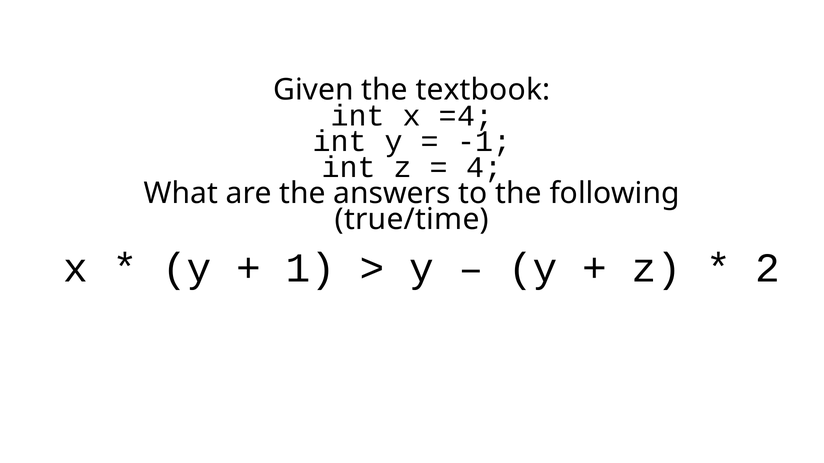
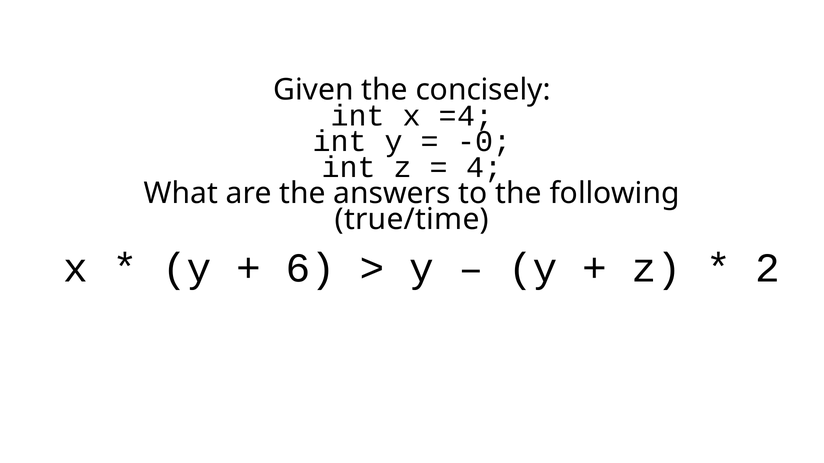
textbook: textbook -> concisely
-1: -1 -> -0
1: 1 -> 6
